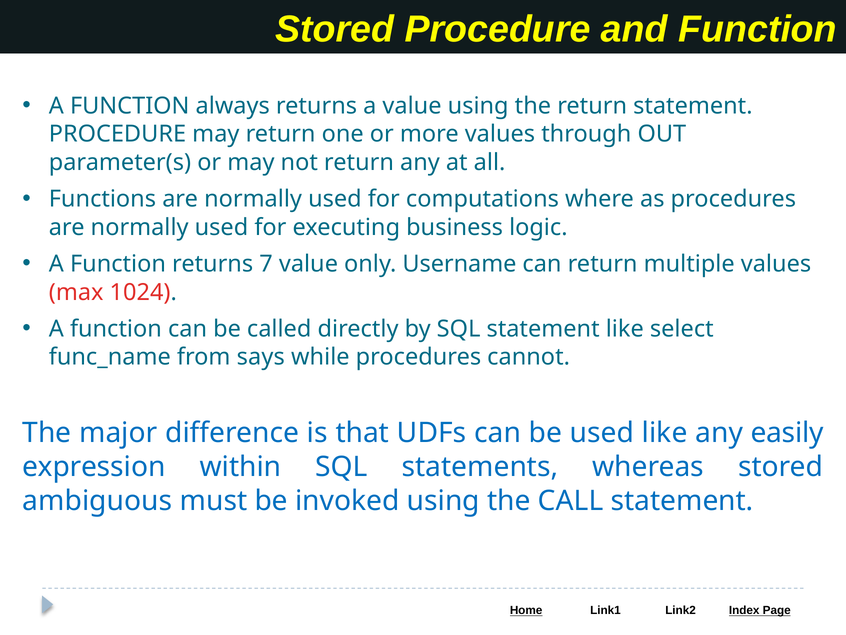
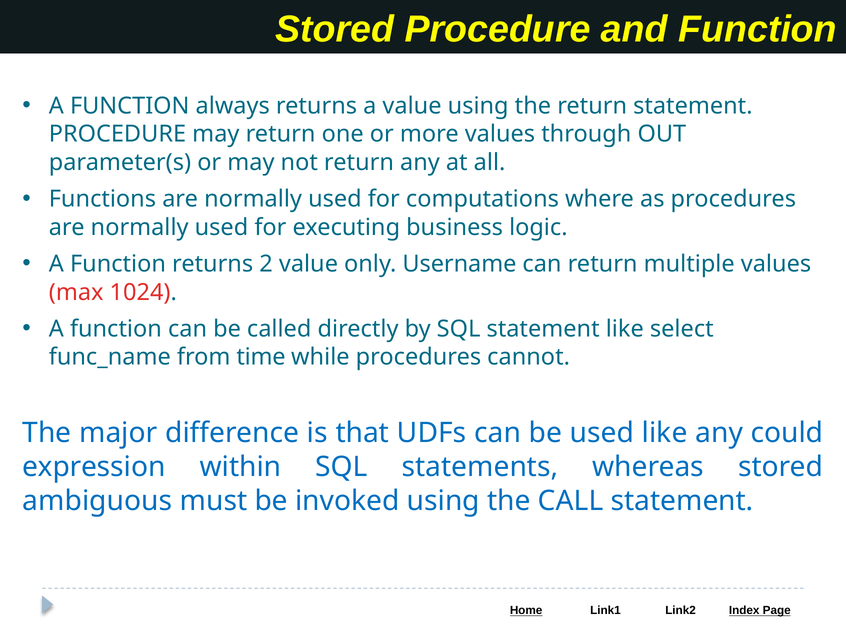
7: 7 -> 2
says: says -> time
easily: easily -> could
